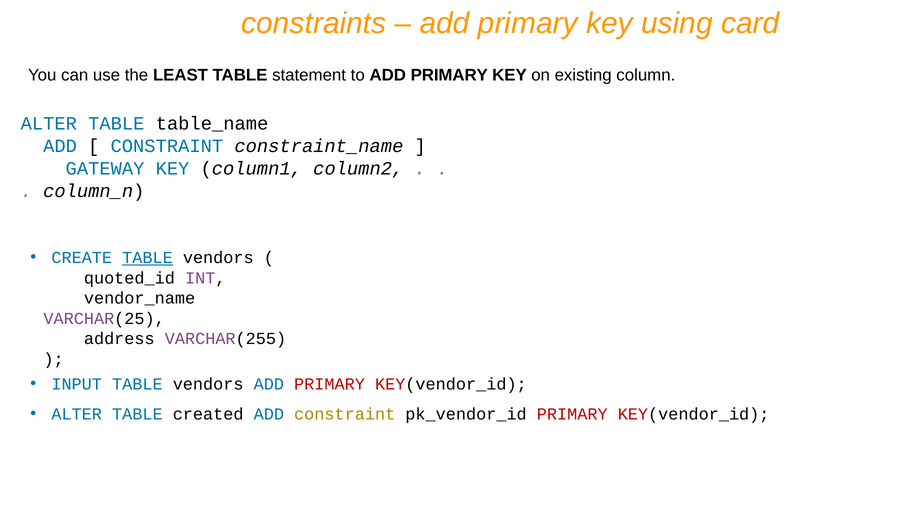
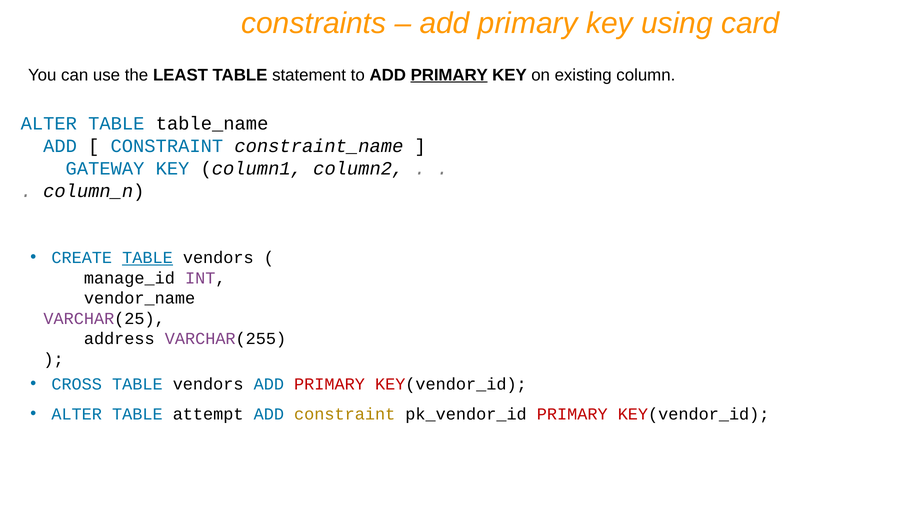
PRIMARY at (449, 75) underline: none -> present
quoted_id: quoted_id -> manage_id
INPUT: INPUT -> CROSS
created: created -> attempt
